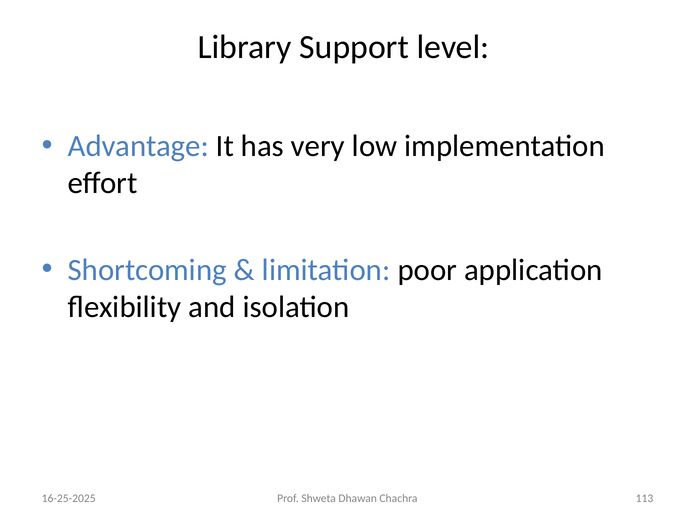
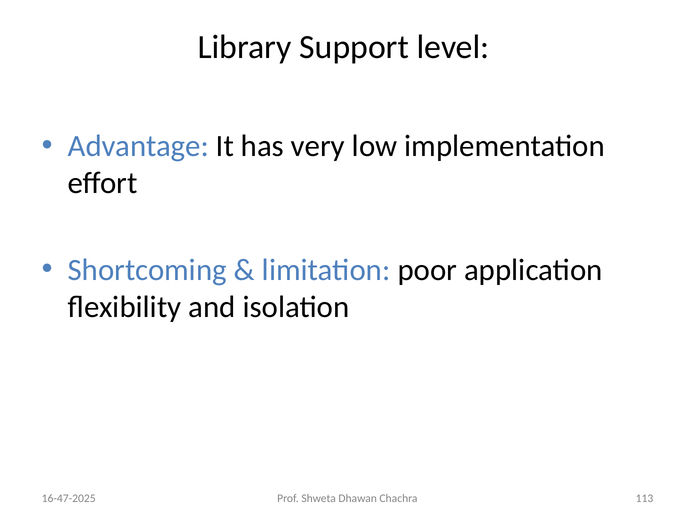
16-25-2025: 16-25-2025 -> 16-47-2025
